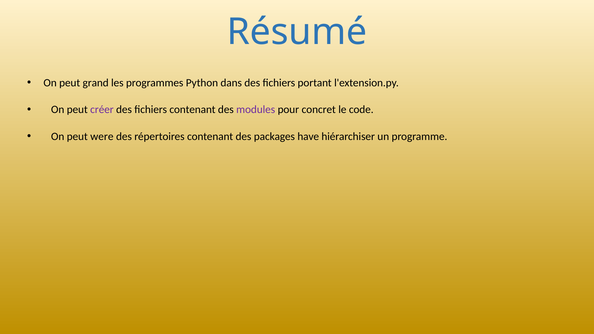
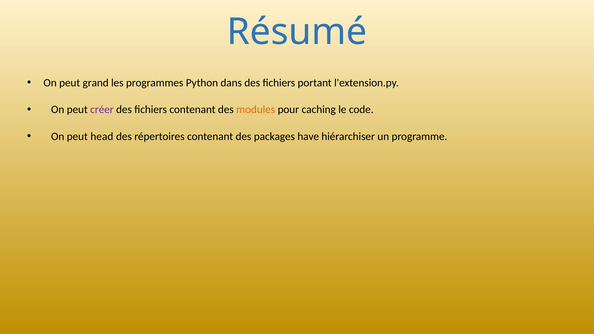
modules colour: purple -> orange
concret: concret -> caching
were: were -> head
